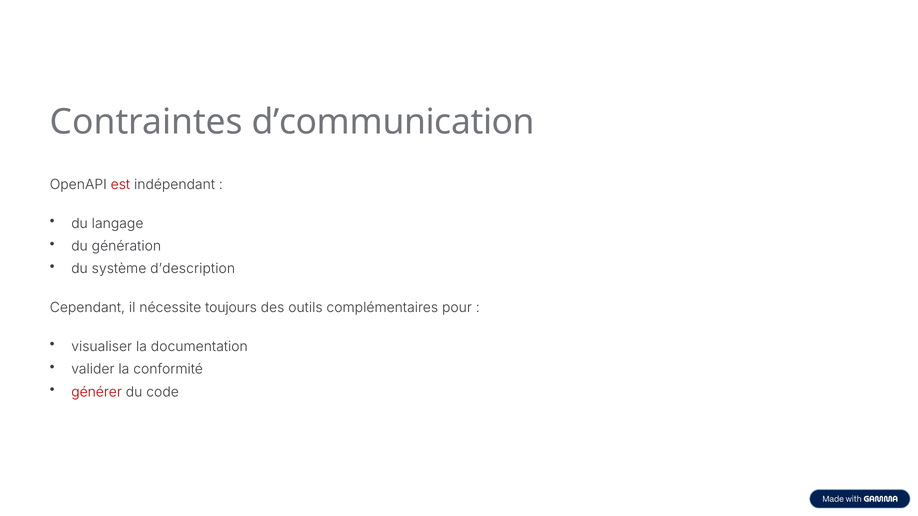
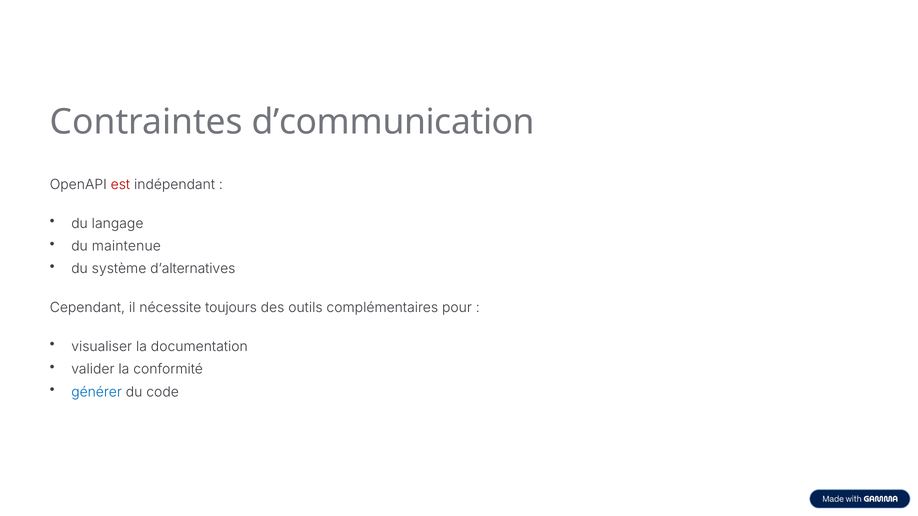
génération: génération -> maintenue
d’description: d’description -> d’alternatives
générer colour: red -> blue
